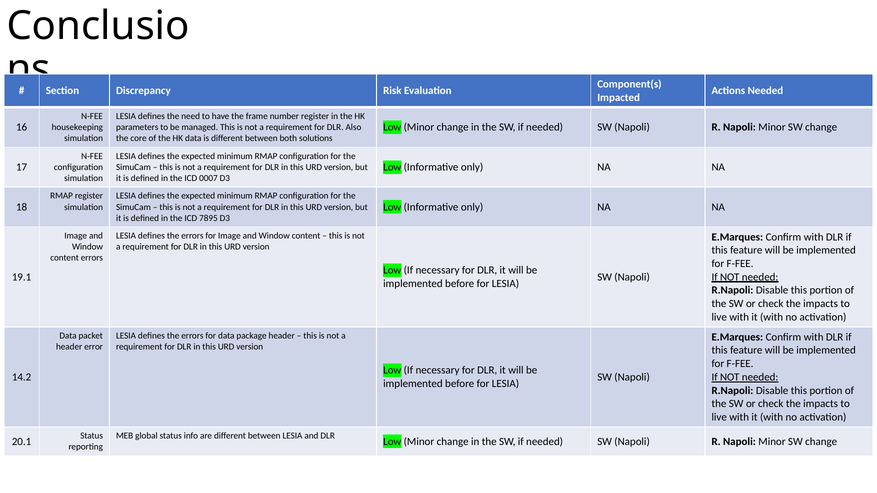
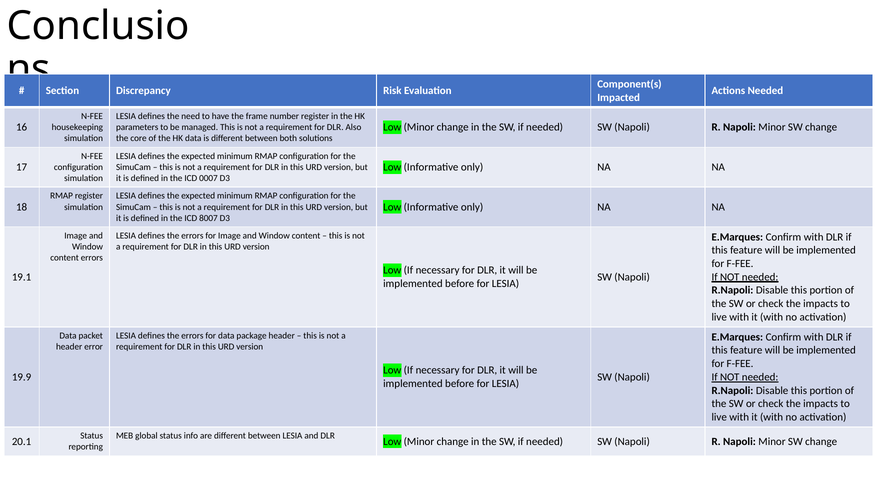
7895: 7895 -> 8007
14.2: 14.2 -> 19.9
